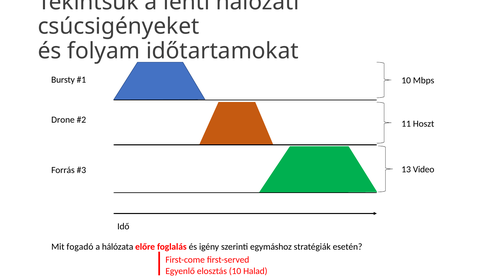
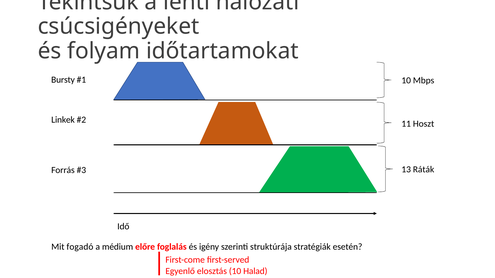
Drone: Drone -> Linkek
Video: Video -> Ráták
hálózata: hálózata -> médium
egymáshoz: egymáshoz -> struktúrája
